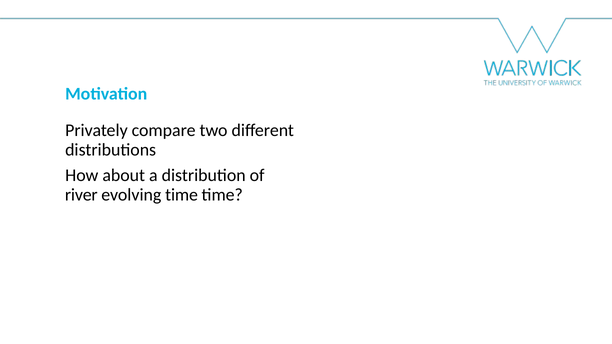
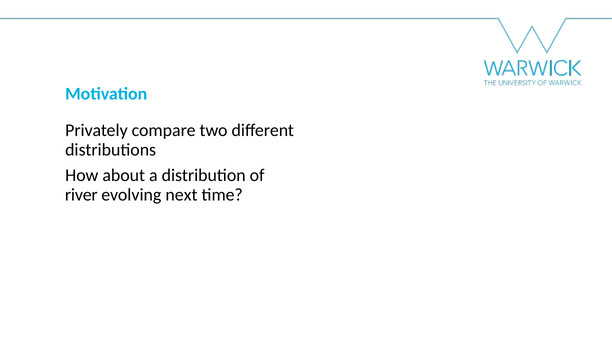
evolving time: time -> next
